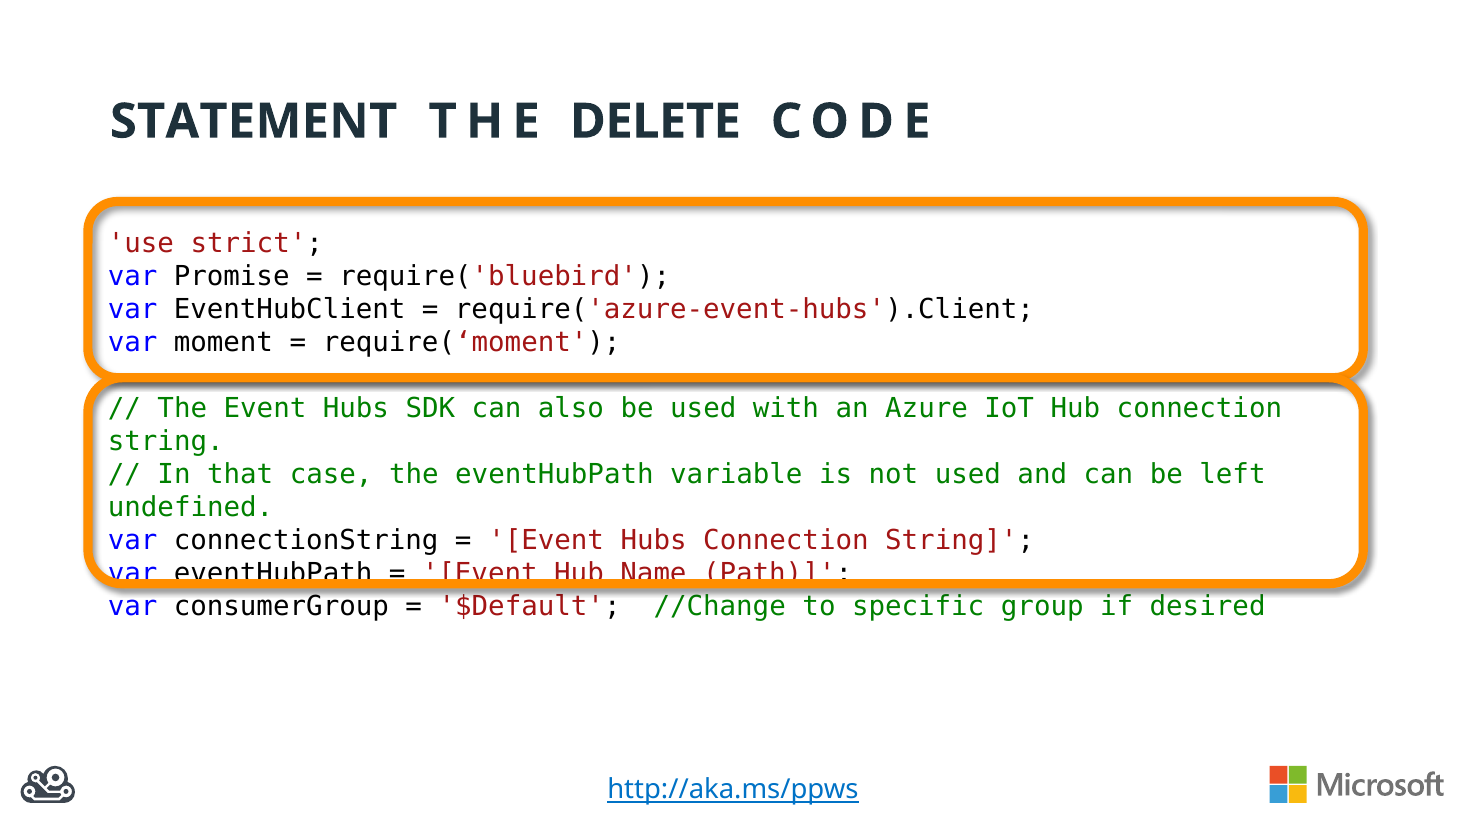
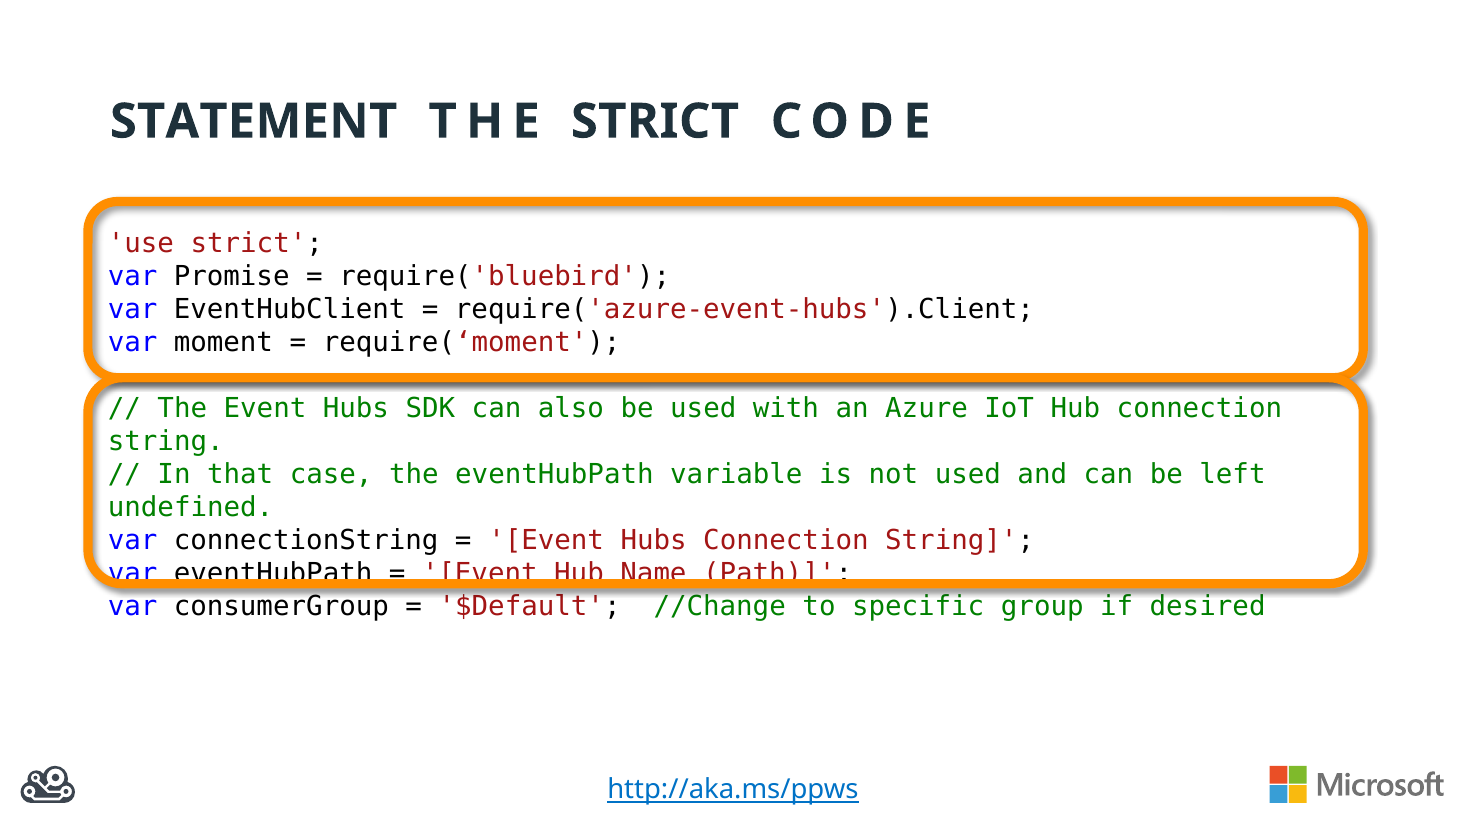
THE DELETE: DELETE -> STRICT
